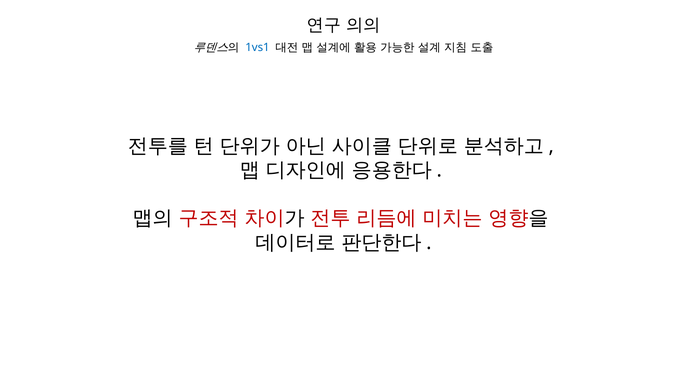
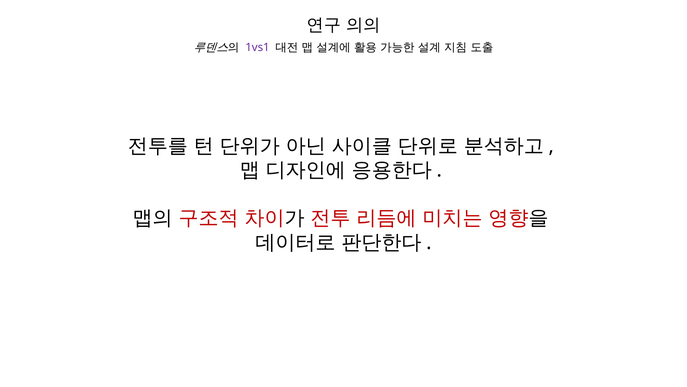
1vs1 colour: blue -> purple
